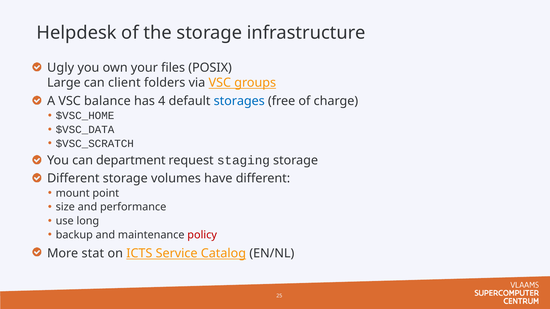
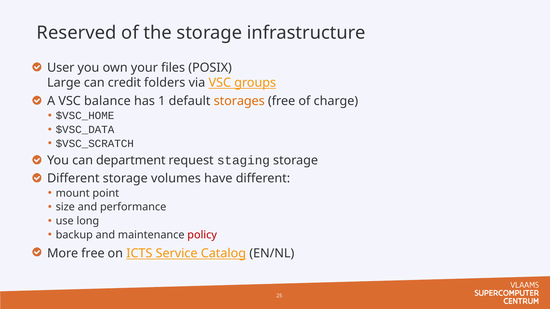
Helpdesk: Helpdesk -> Reserved
Ugly: Ugly -> User
client: client -> credit
4: 4 -> 1
storages colour: blue -> orange
More stat: stat -> free
